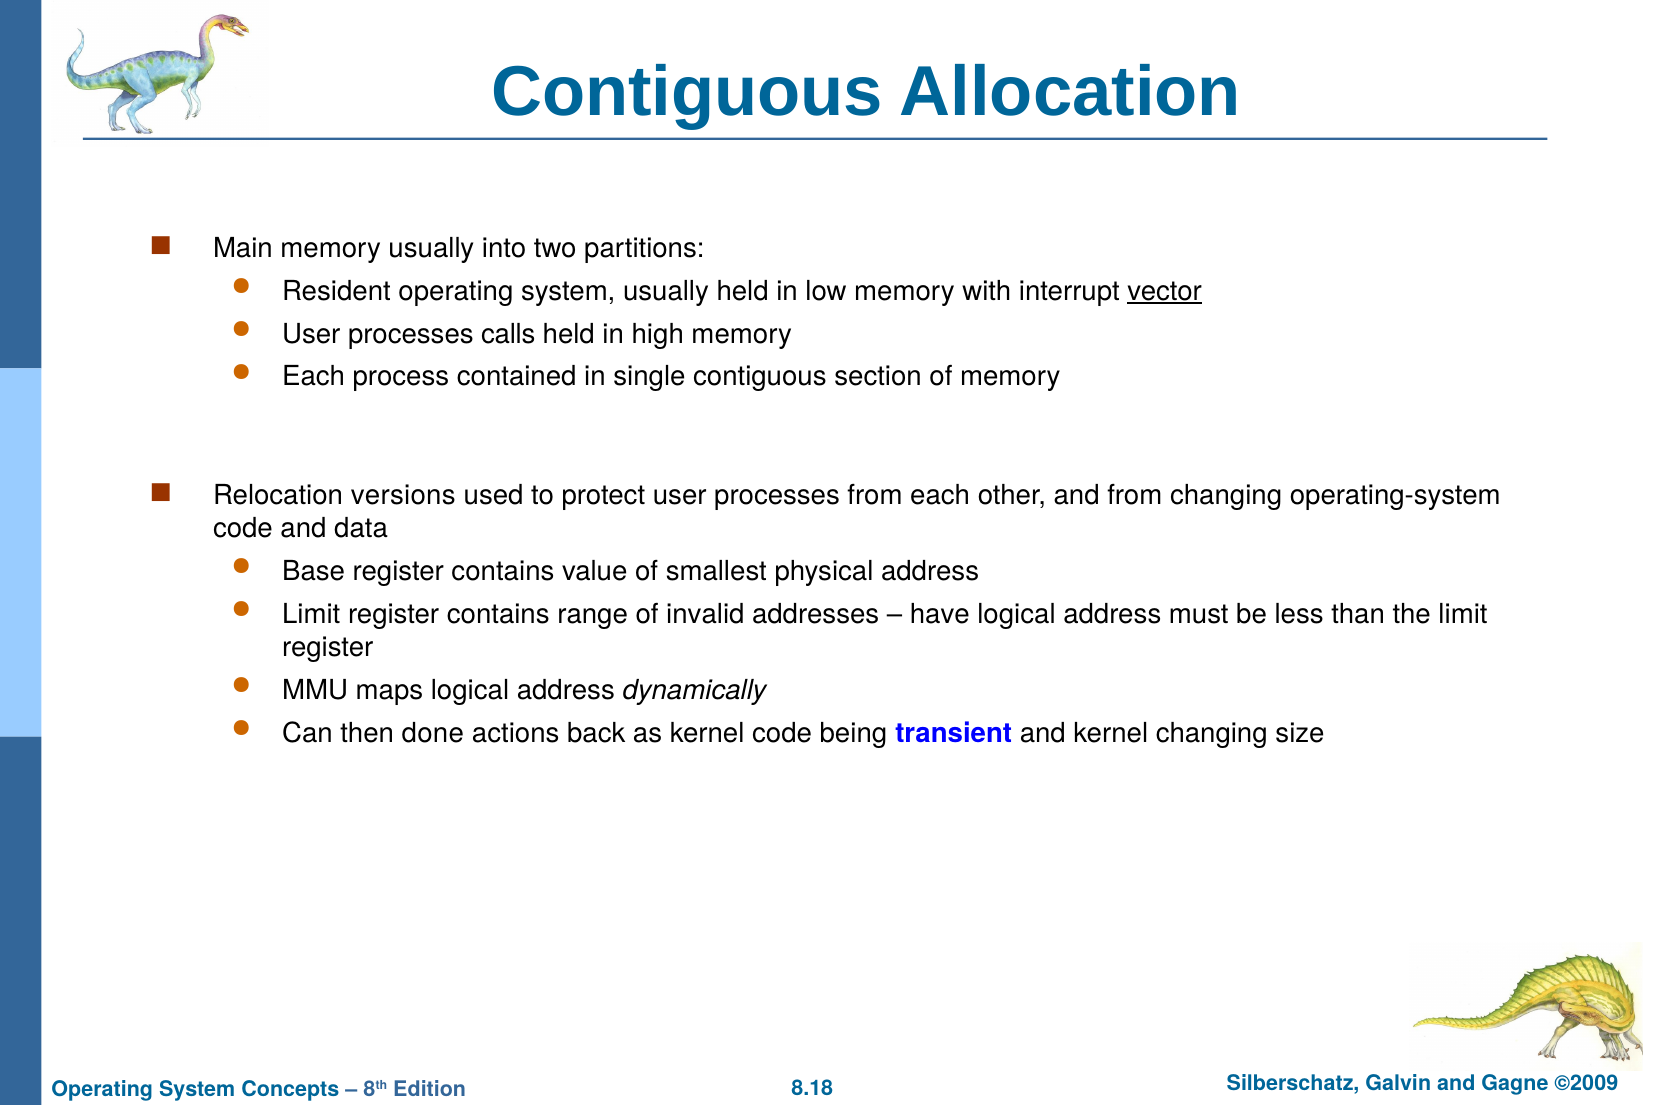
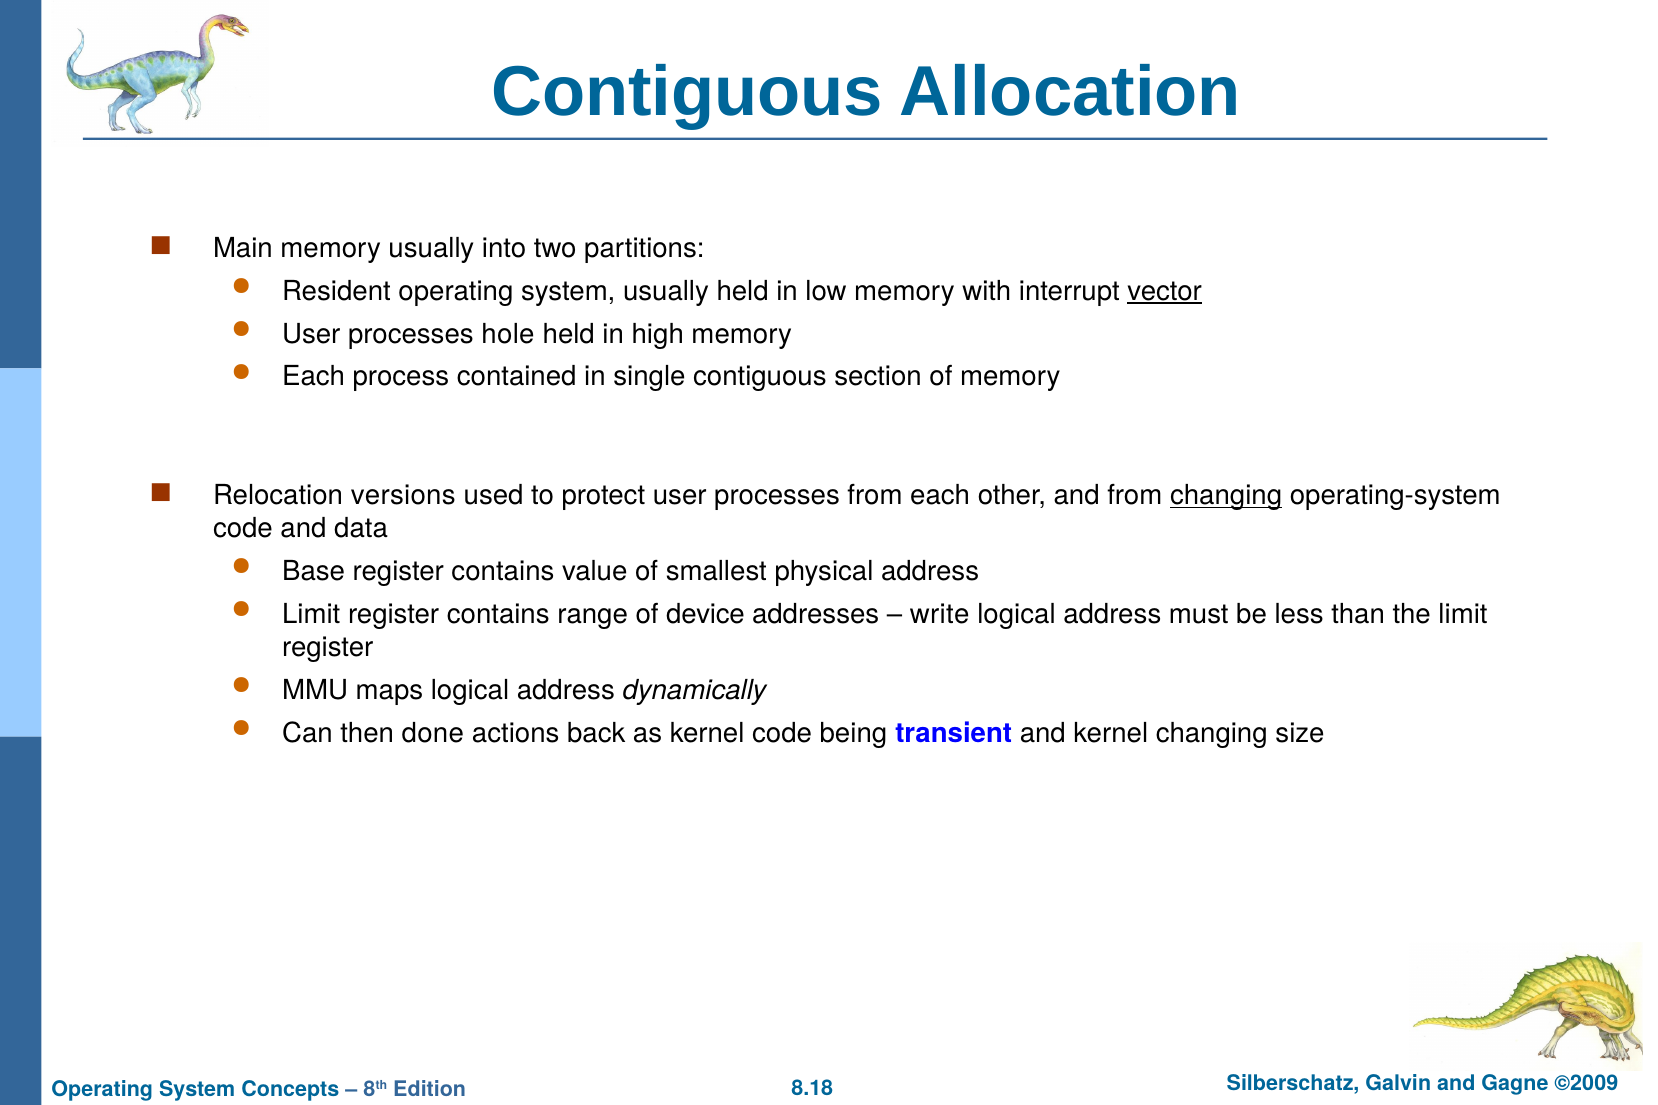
calls: calls -> hole
changing at (1226, 496) underline: none -> present
invalid: invalid -> device
have: have -> write
